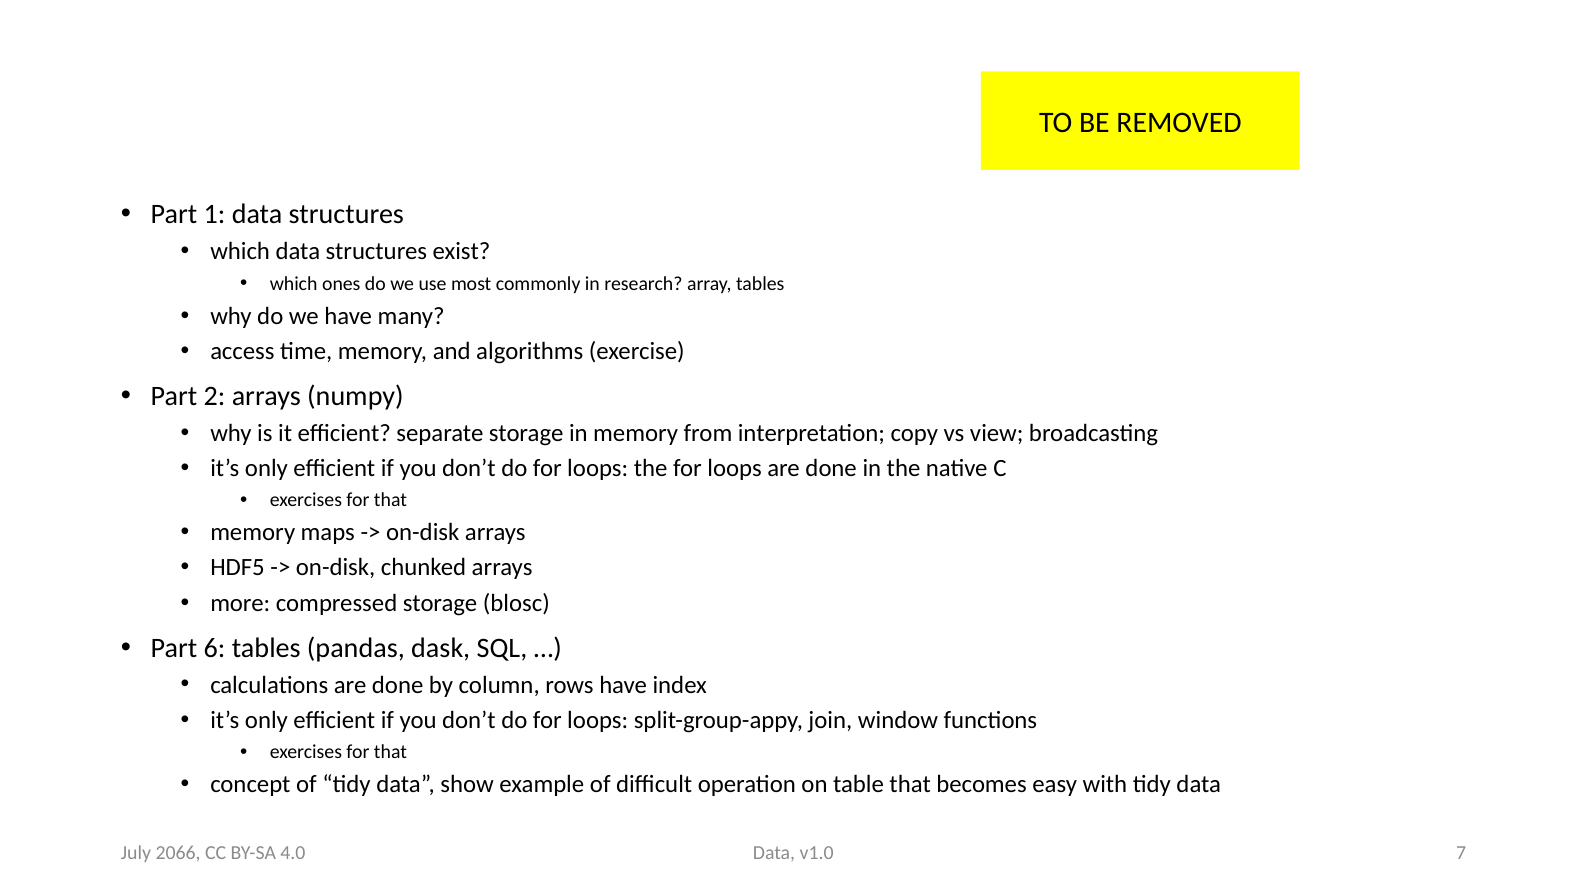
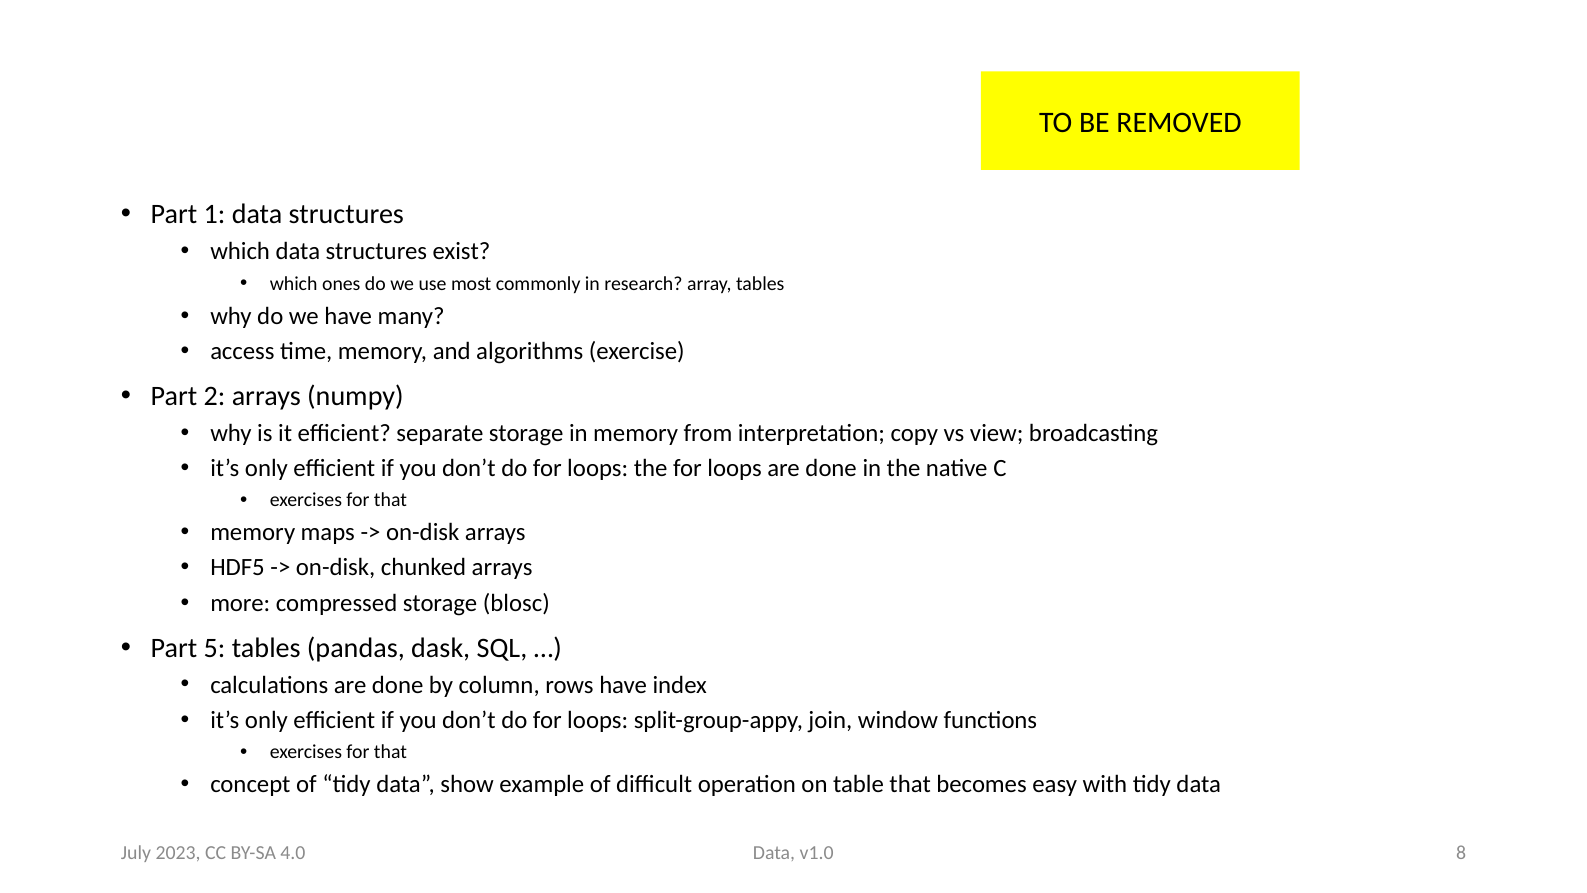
6: 6 -> 5
7: 7 -> 8
2066: 2066 -> 2023
